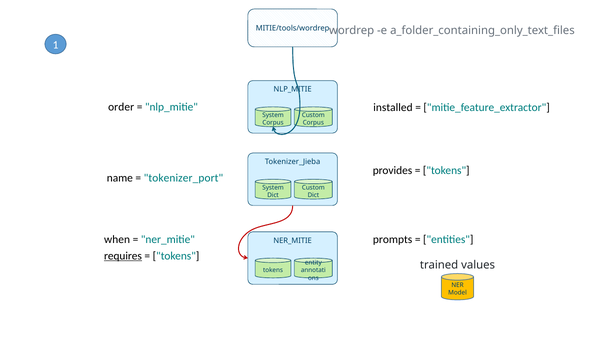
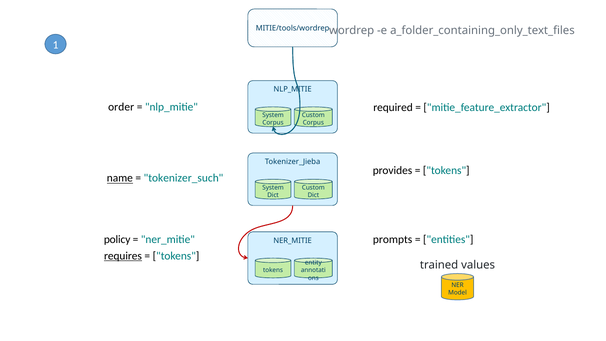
installed: installed -> required
name underline: none -> present
tokenizer_port: tokenizer_port -> tokenizer_such
when: when -> policy
